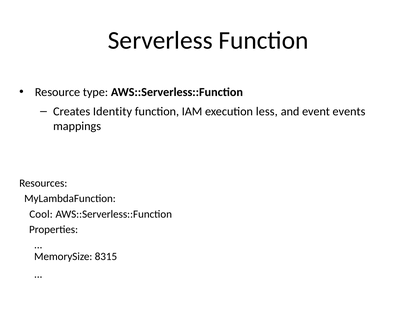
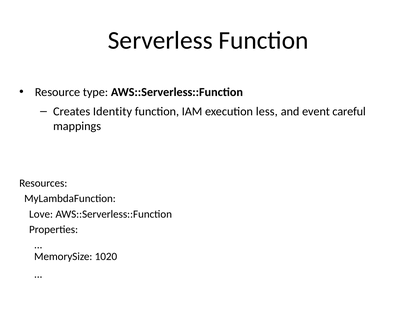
events: events -> careful
Cool: Cool -> Love
8315: 8315 -> 1020
